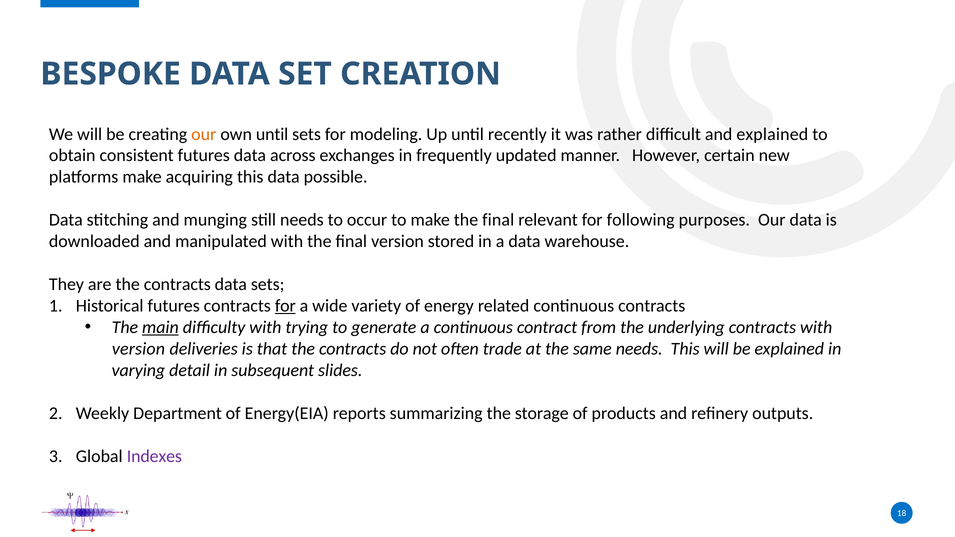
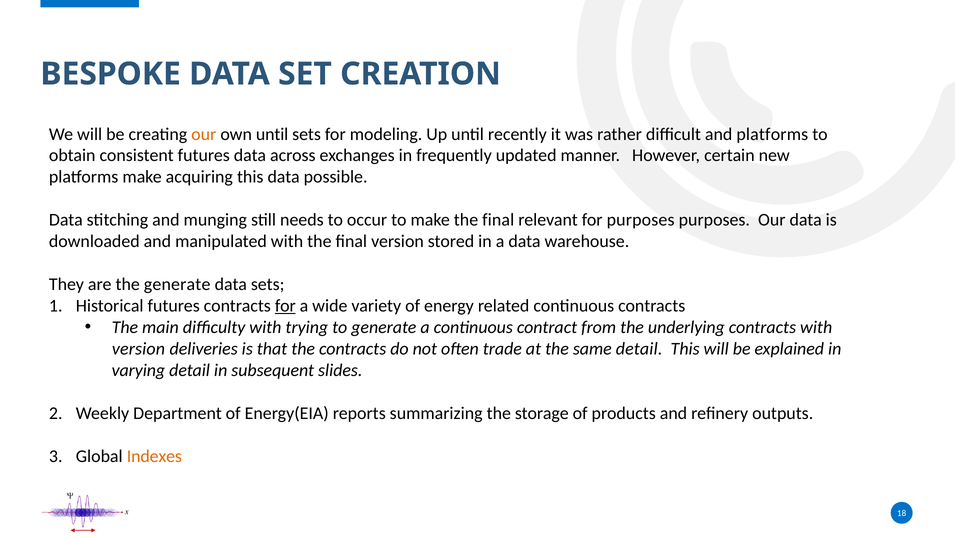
and explained: explained -> platforms
for following: following -> purposes
are the contracts: contracts -> generate
main underline: present -> none
same needs: needs -> detail
Indexes colour: purple -> orange
